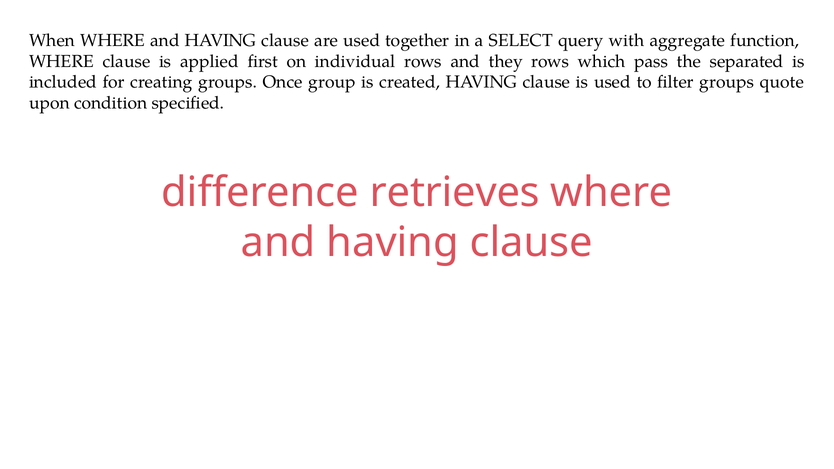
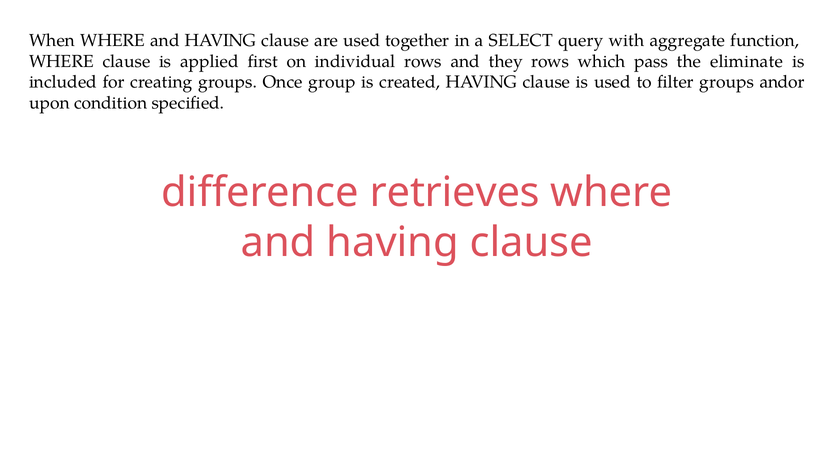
separated: separated -> eliminate
quote: quote -> andor
